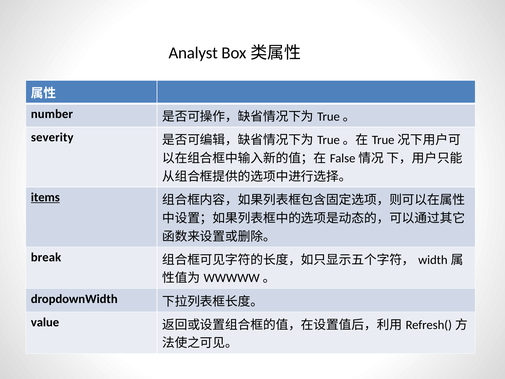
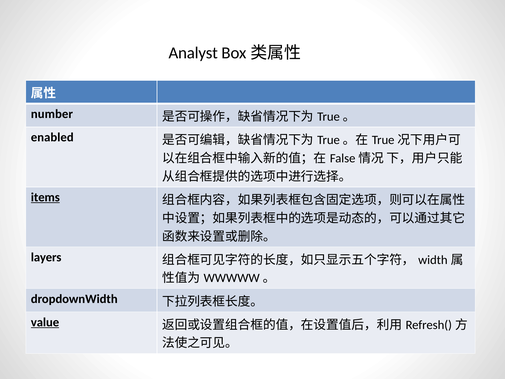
severity: severity -> enabled
break: break -> layers
value underline: none -> present
